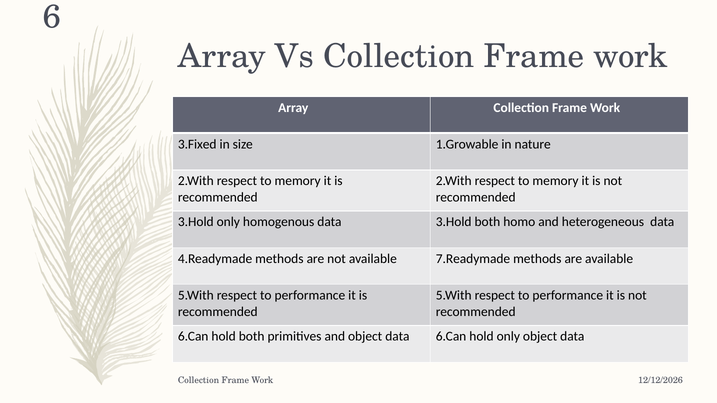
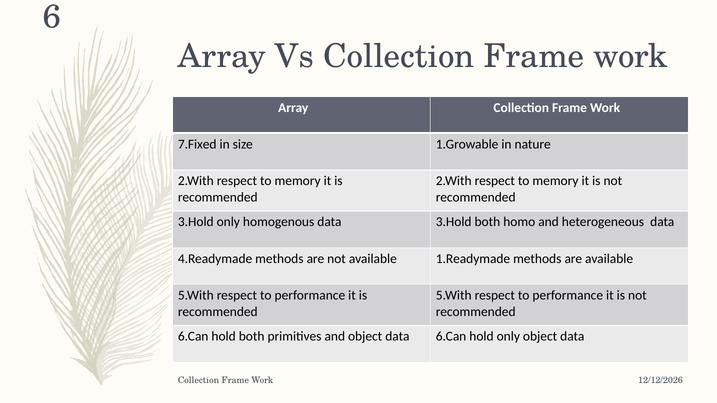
3.Fixed: 3.Fixed -> 7.Fixed
7.Readymade: 7.Readymade -> 1.Readymade
